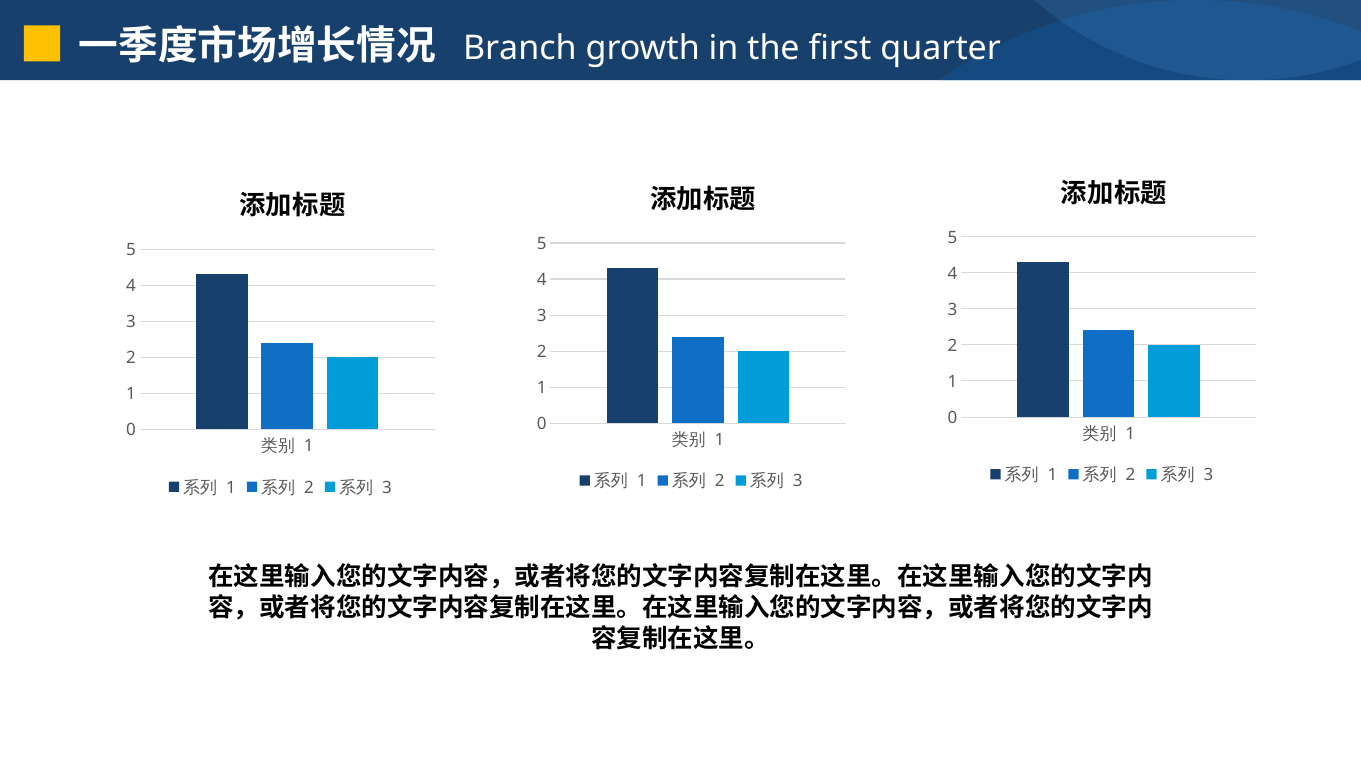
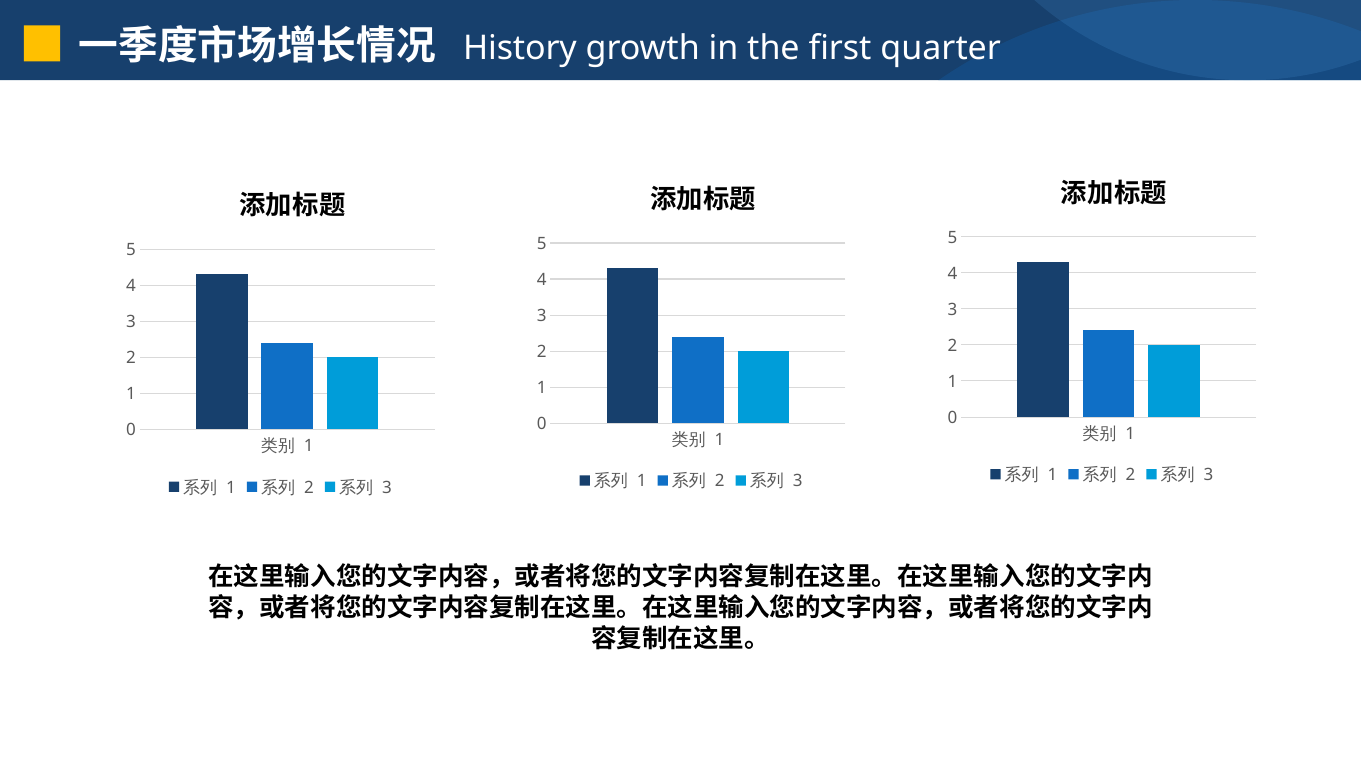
Branch: Branch -> History
